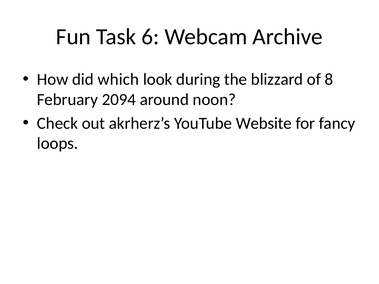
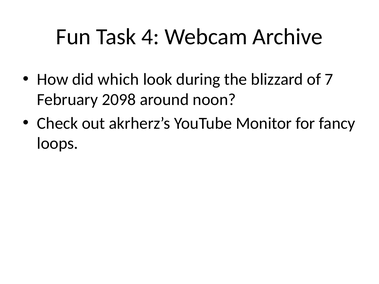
6: 6 -> 4
8: 8 -> 7
2094: 2094 -> 2098
Website: Website -> Monitor
